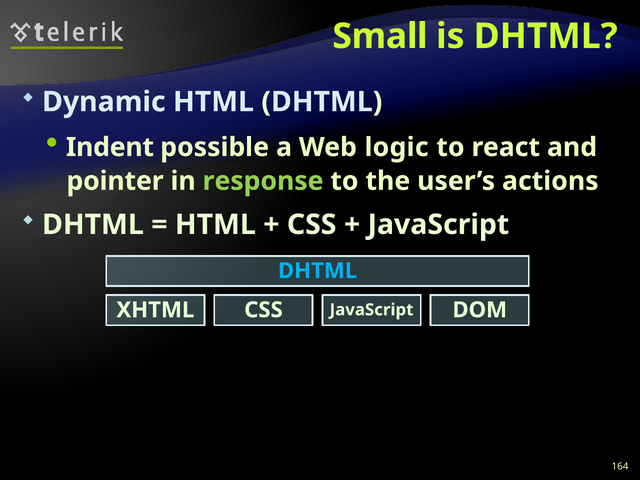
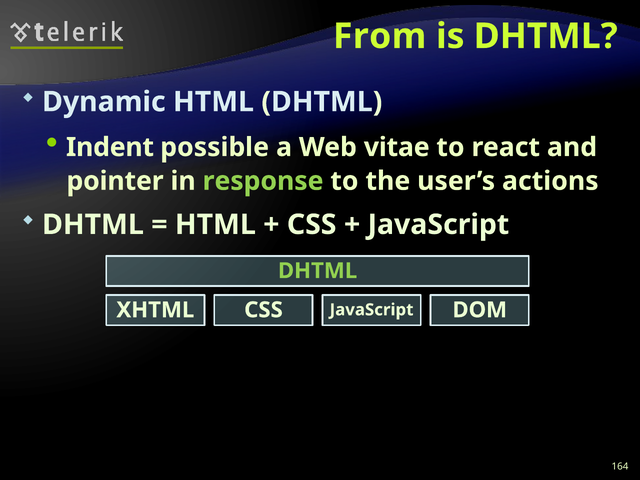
Small: Small -> From
logic: logic -> vitae
DHTML at (318, 271) colour: light blue -> light green
